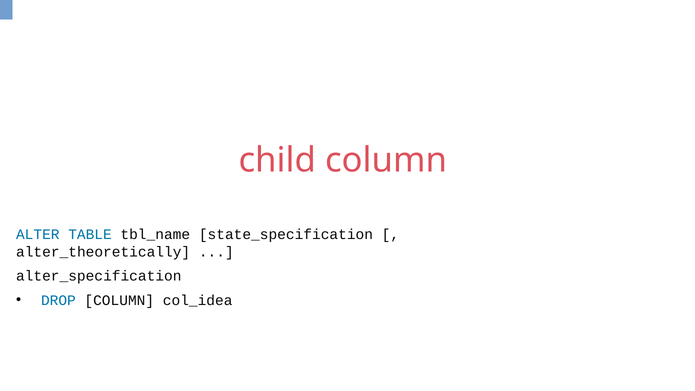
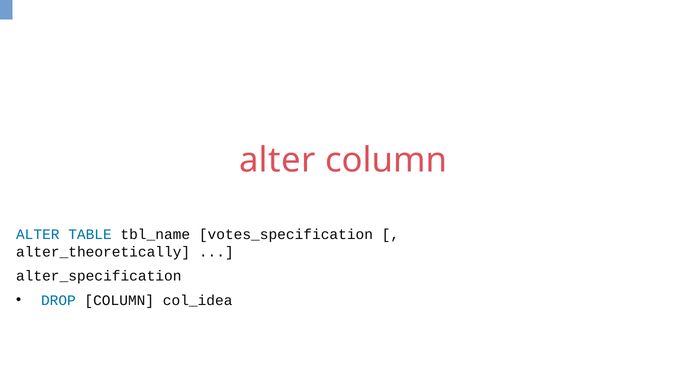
child at (277, 160): child -> alter
state_specification: state_specification -> votes_specification
